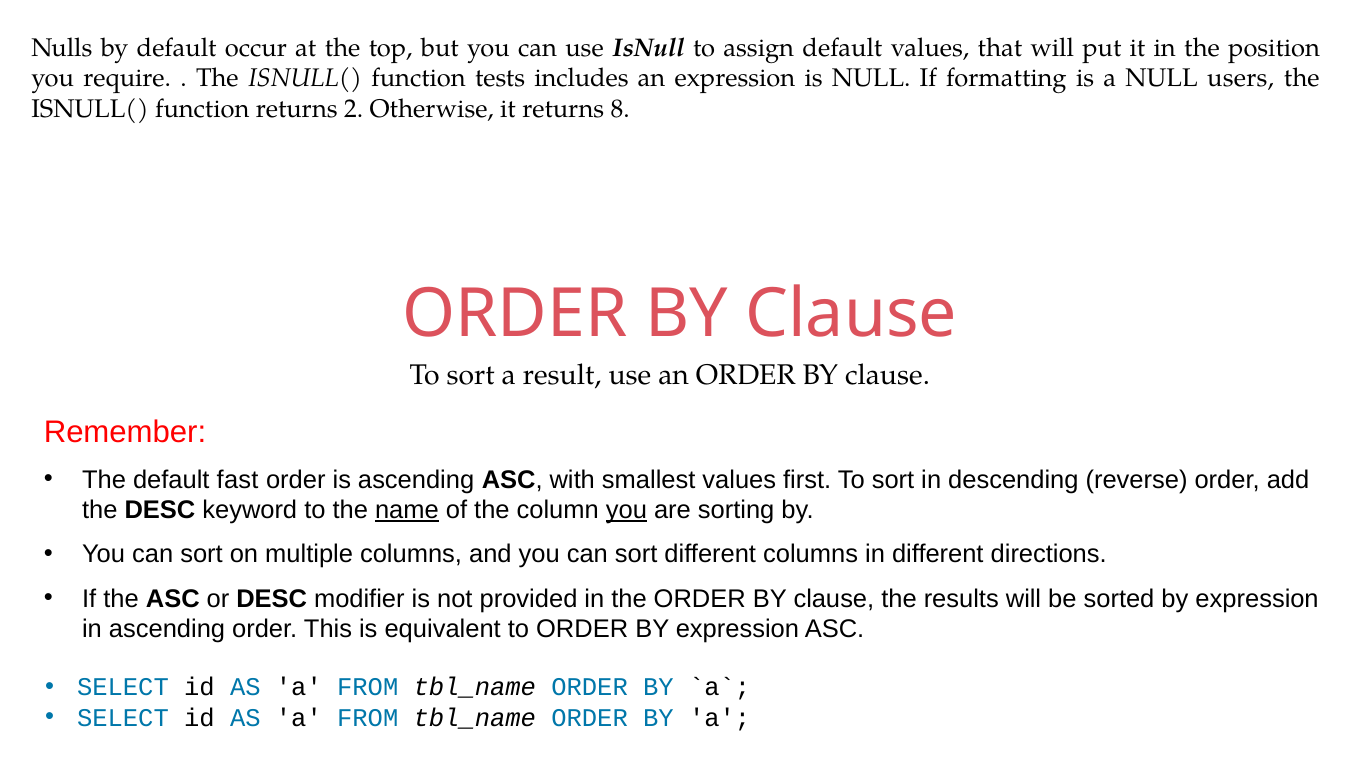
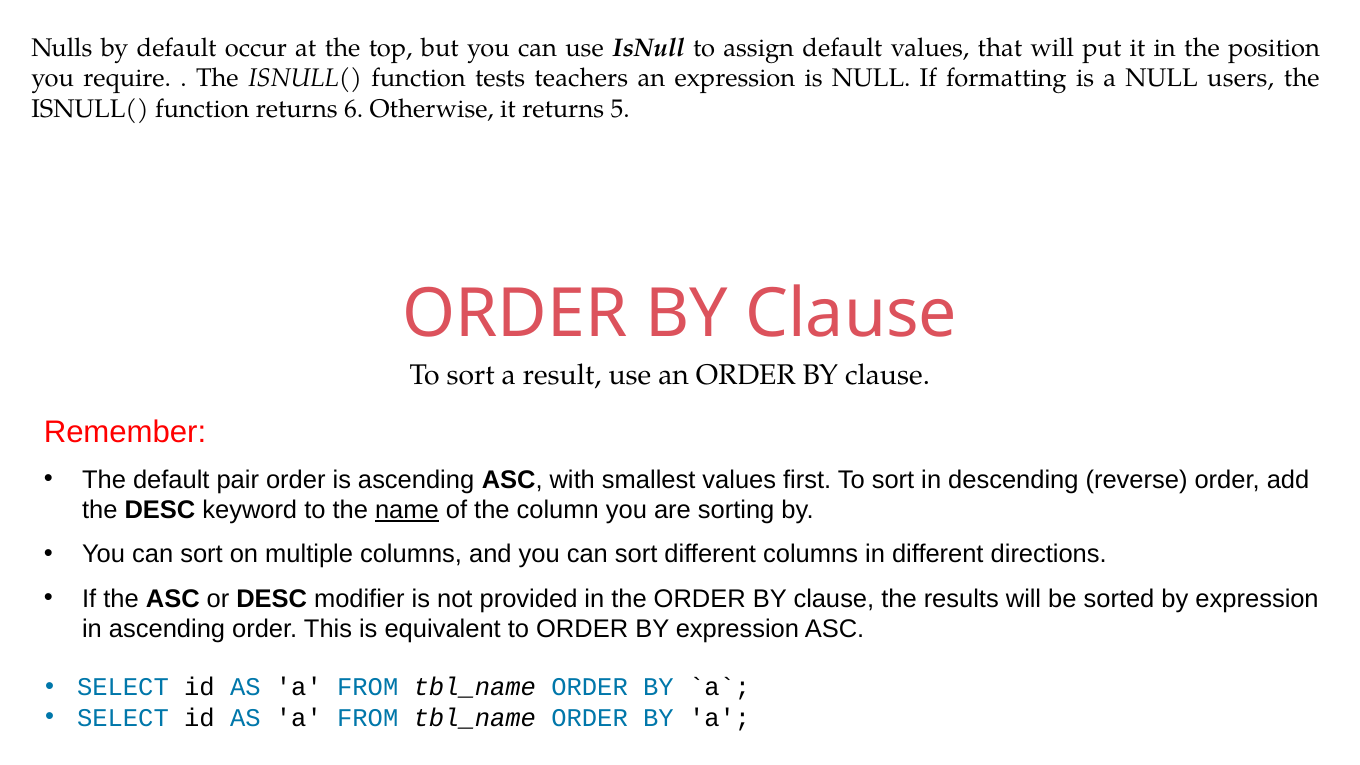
includes: includes -> teachers
2: 2 -> 6
8: 8 -> 5
fast: fast -> pair
you at (626, 510) underline: present -> none
